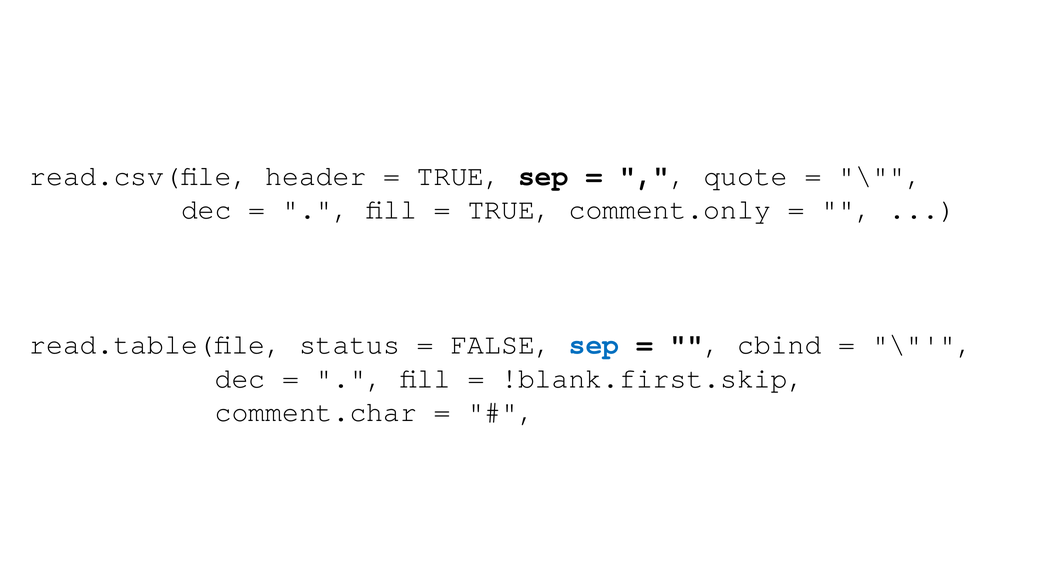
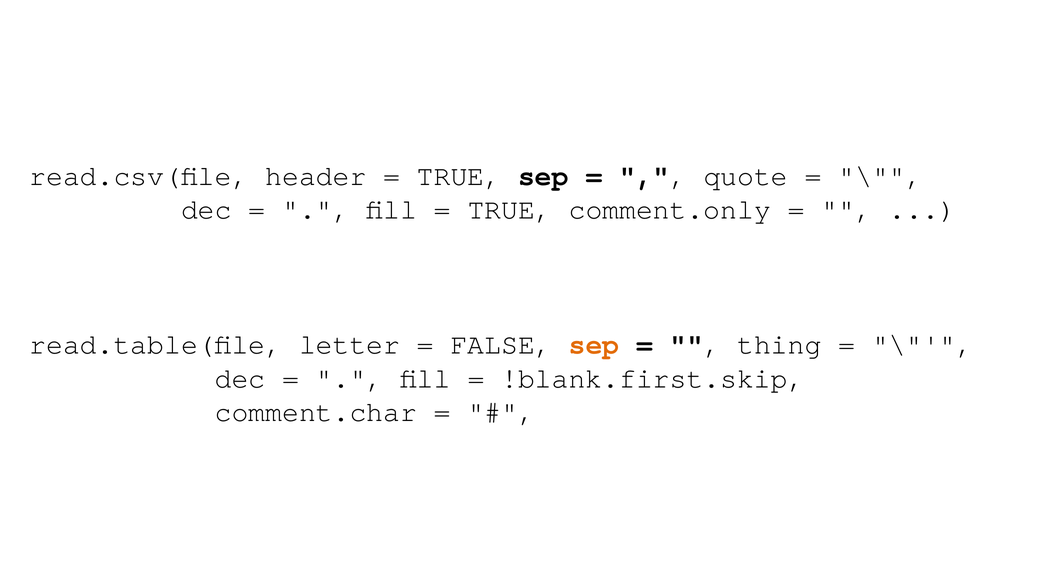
status: status -> letter
sep at (594, 344) colour: blue -> orange
cbind: cbind -> thing
